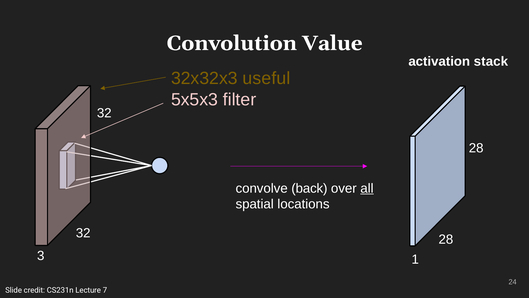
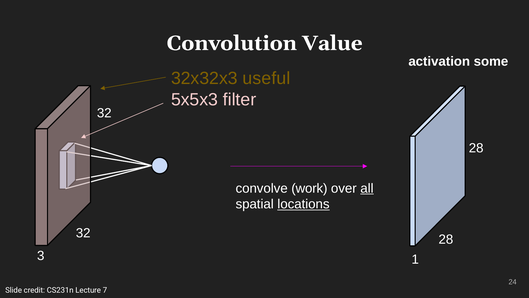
stack: stack -> some
back: back -> work
locations underline: none -> present
